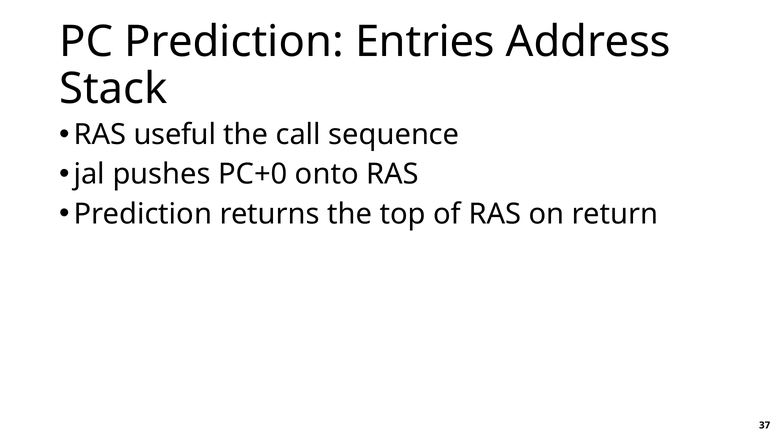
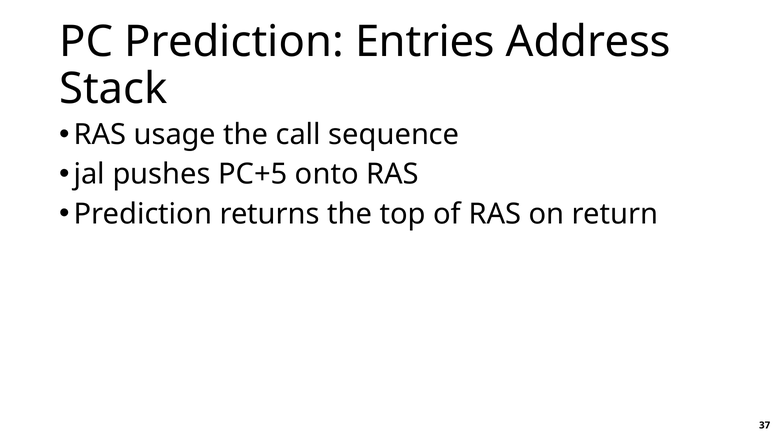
useful: useful -> usage
PC+0: PC+0 -> PC+5
